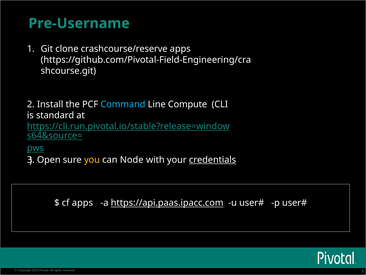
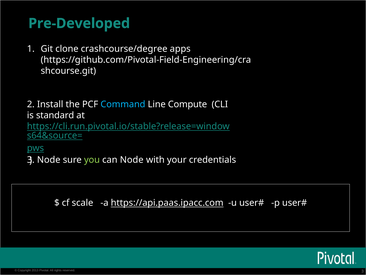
Pre-Username: Pre-Username -> Pre-Developed
crashcourse/reserve: crashcourse/reserve -> crashcourse/degree
Open at (49, 160): Open -> Node
you colour: yellow -> light green
credentials underline: present -> none
cf apps: apps -> scale
